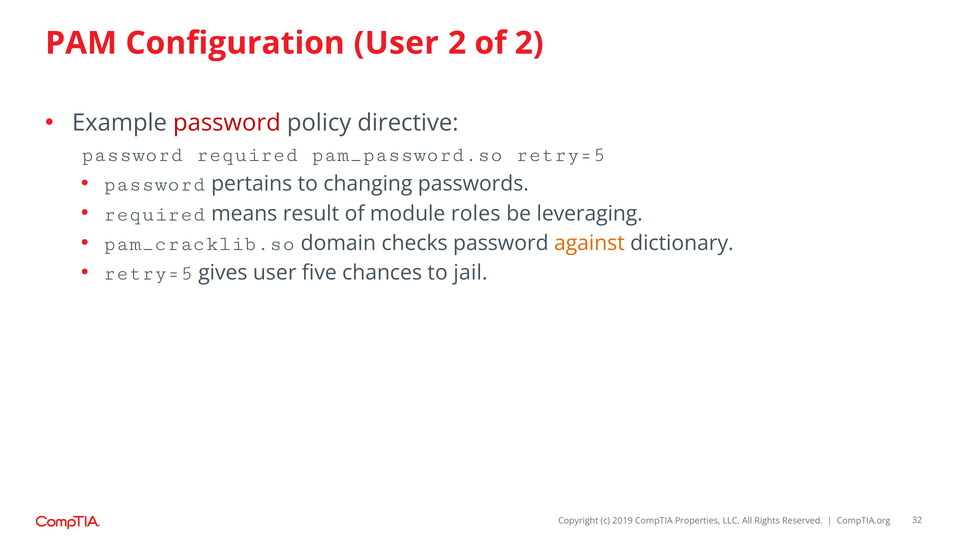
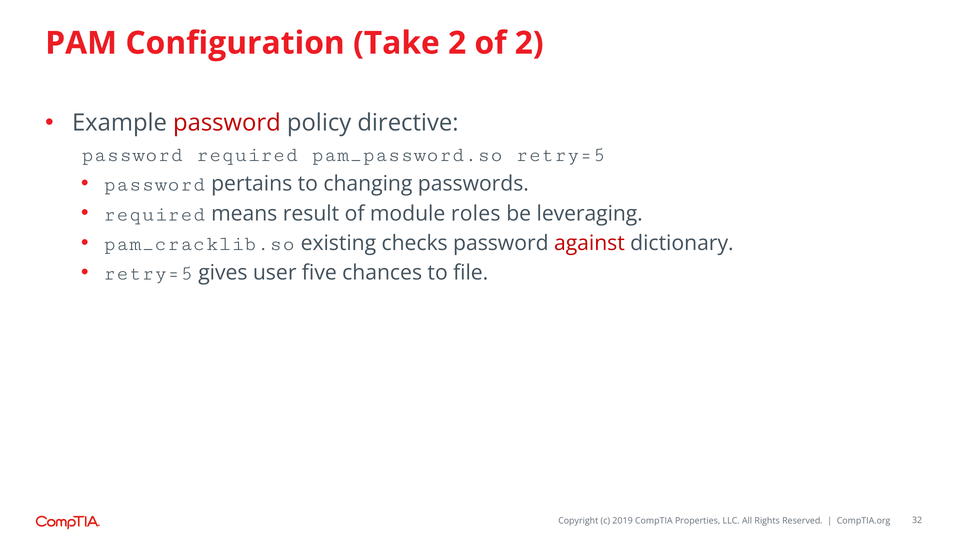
Configuration User: User -> Take
domain: domain -> existing
against colour: orange -> red
jail: jail -> file
